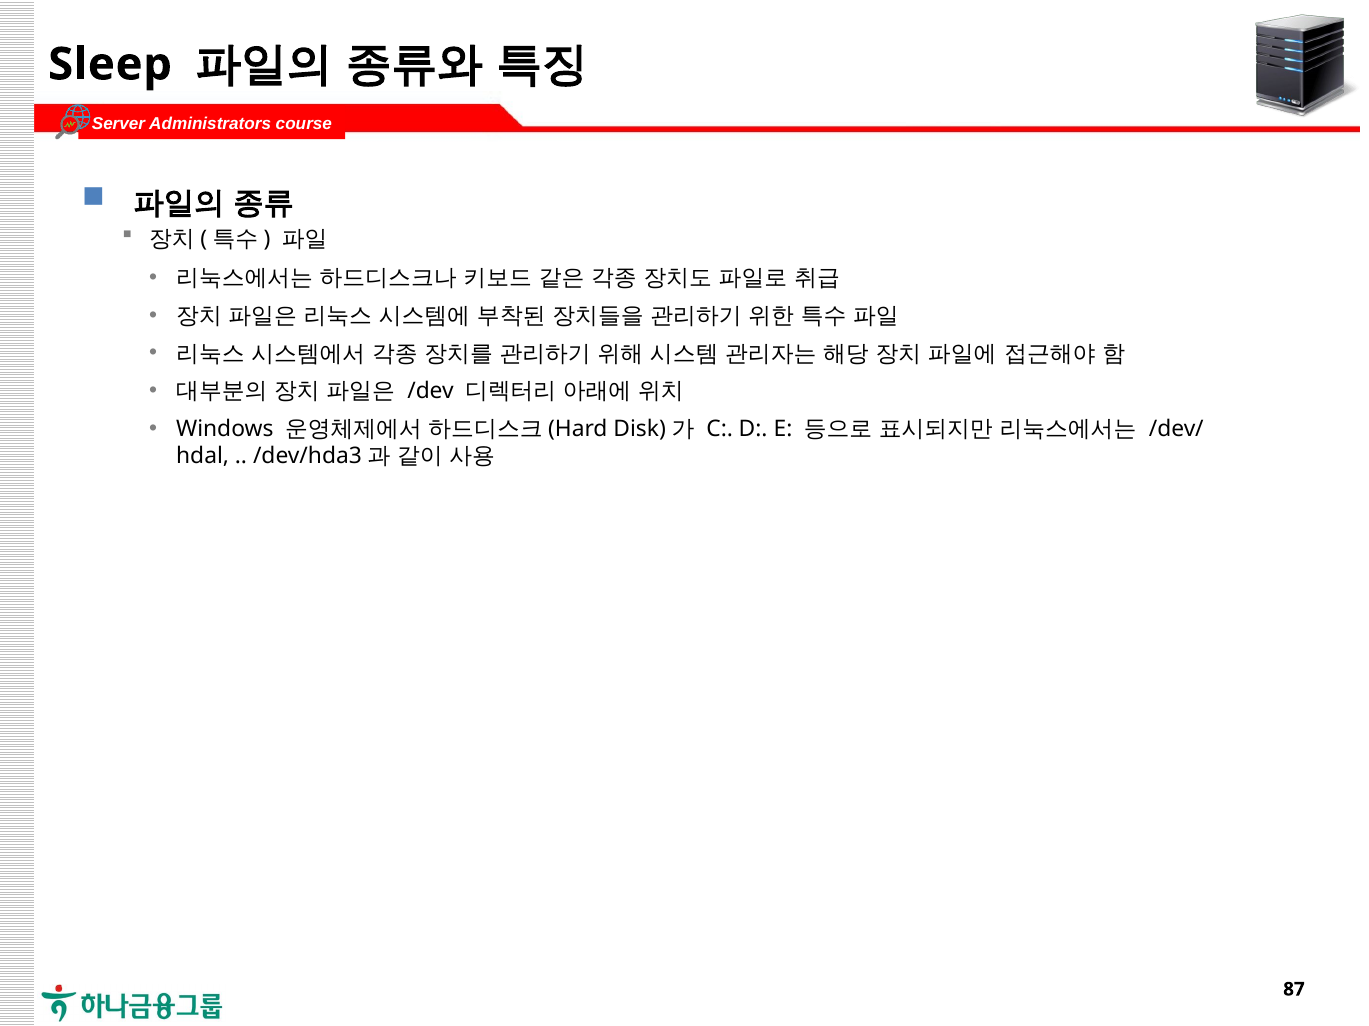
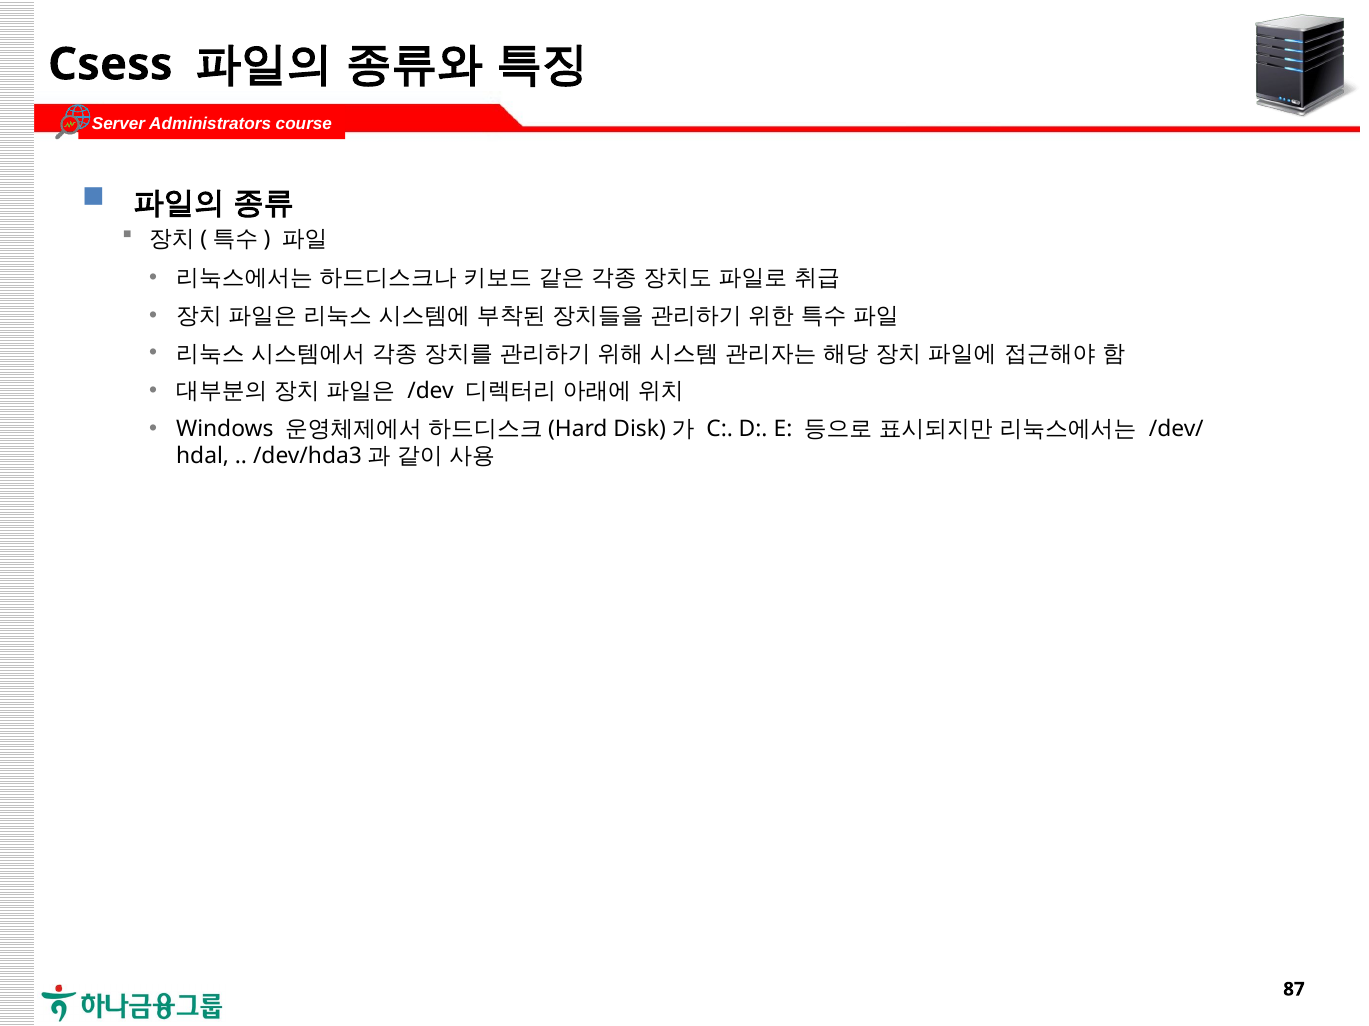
Sleep: Sleep -> Csess
